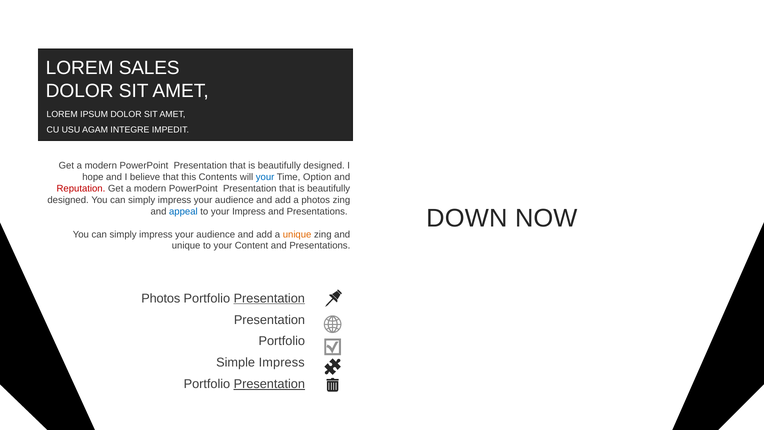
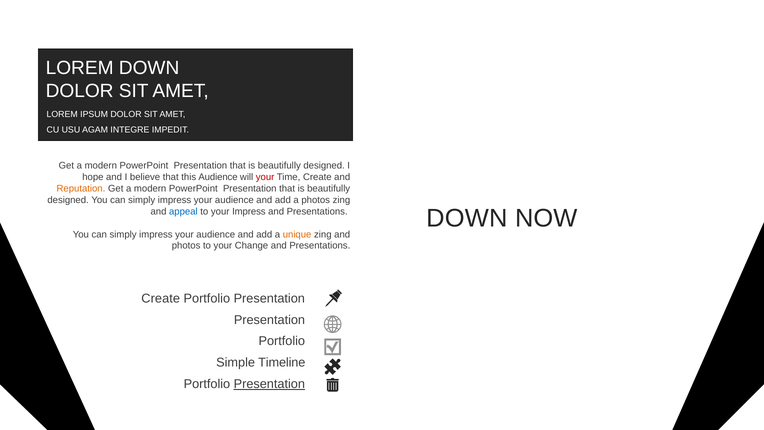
LOREM SALES: SALES -> DOWN
this Contents: Contents -> Audience
your at (265, 177) colour: blue -> red
Time Option: Option -> Create
Reputation colour: red -> orange
unique at (186, 246): unique -> photos
Content: Content -> Change
Photos at (161, 298): Photos -> Create
Presentation at (269, 298) underline: present -> none
Simple Impress: Impress -> Timeline
